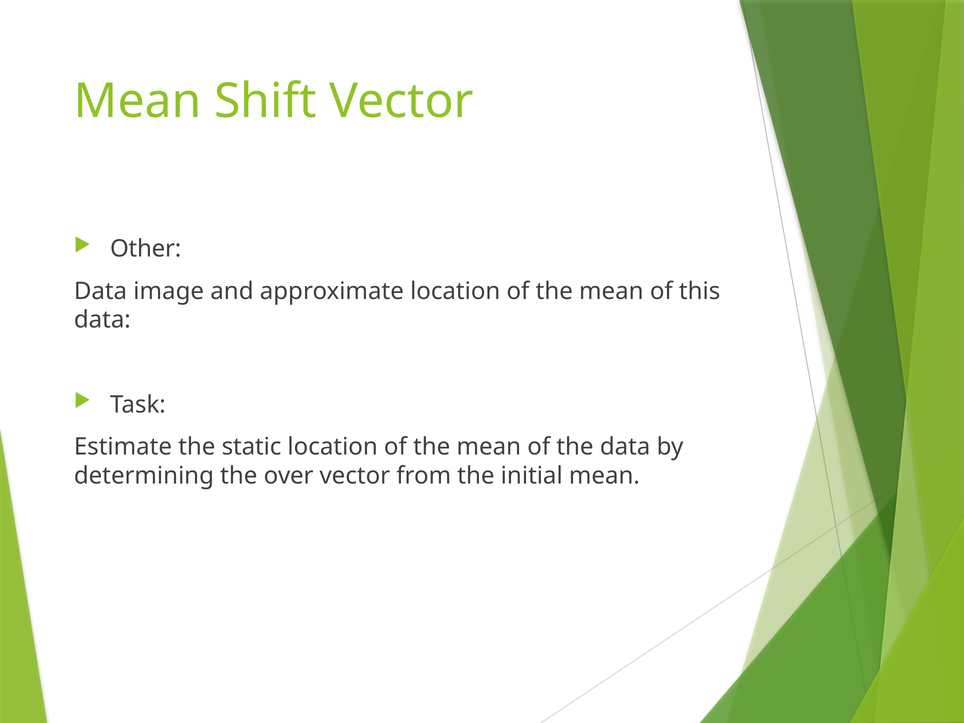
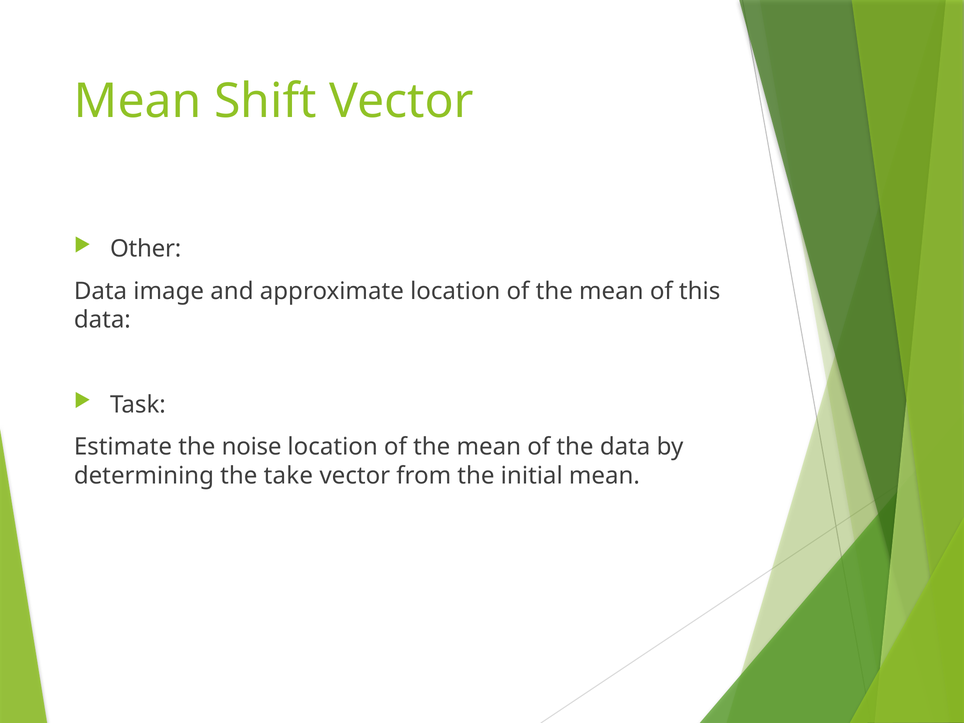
static: static -> noise
over: over -> take
